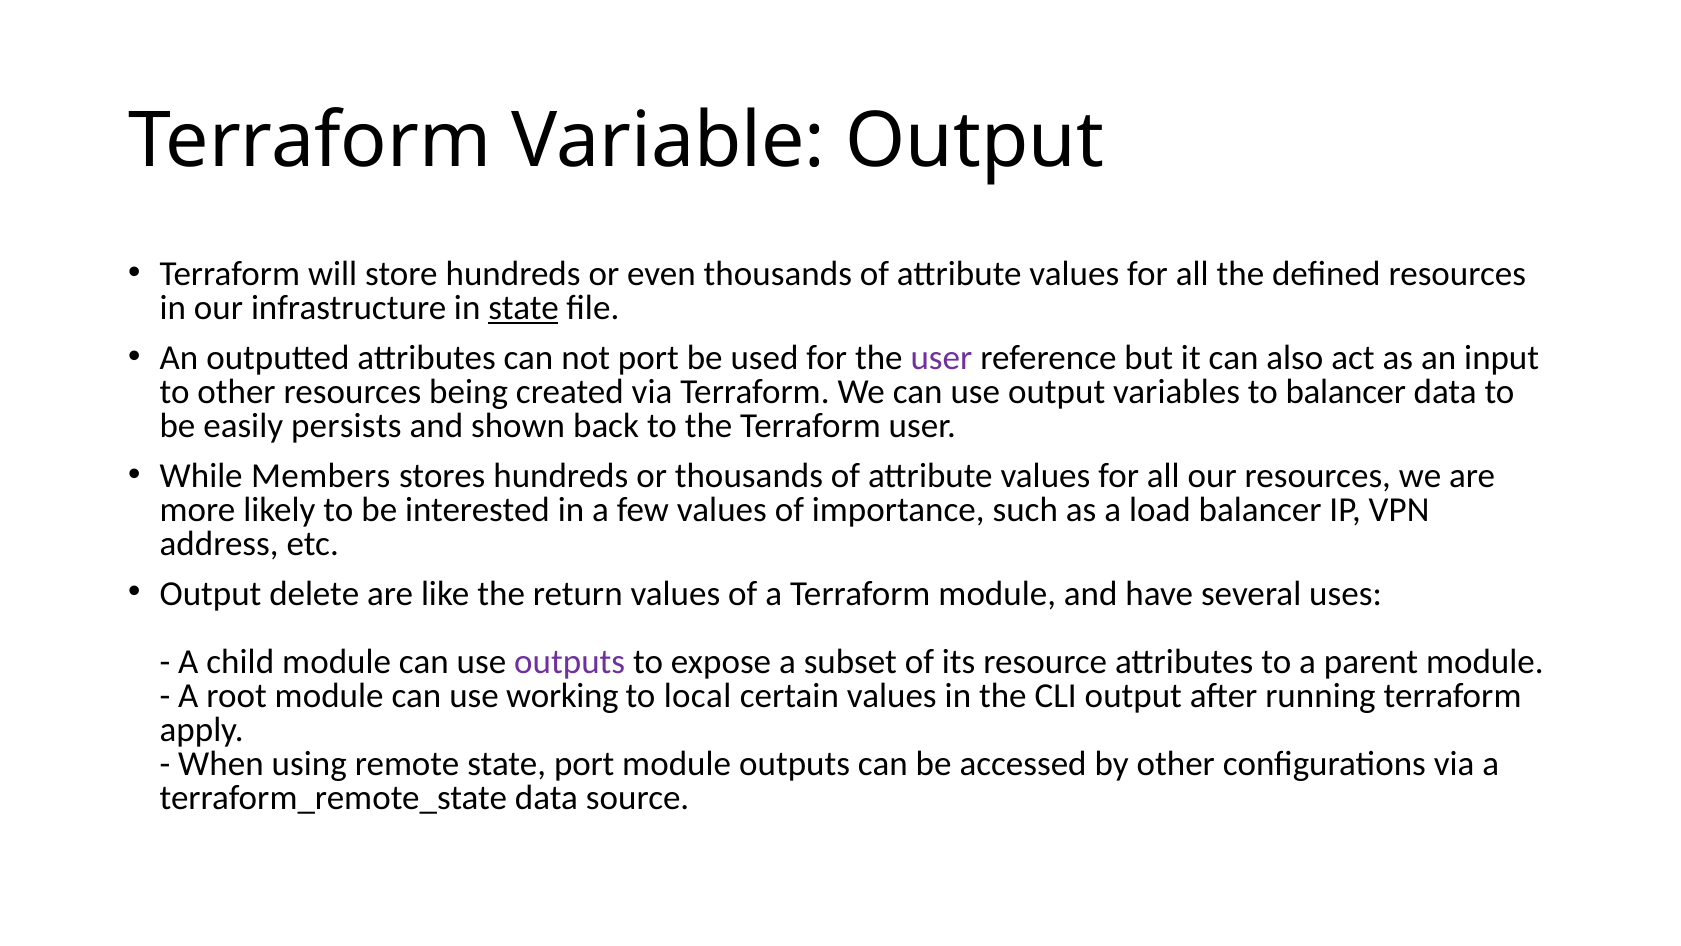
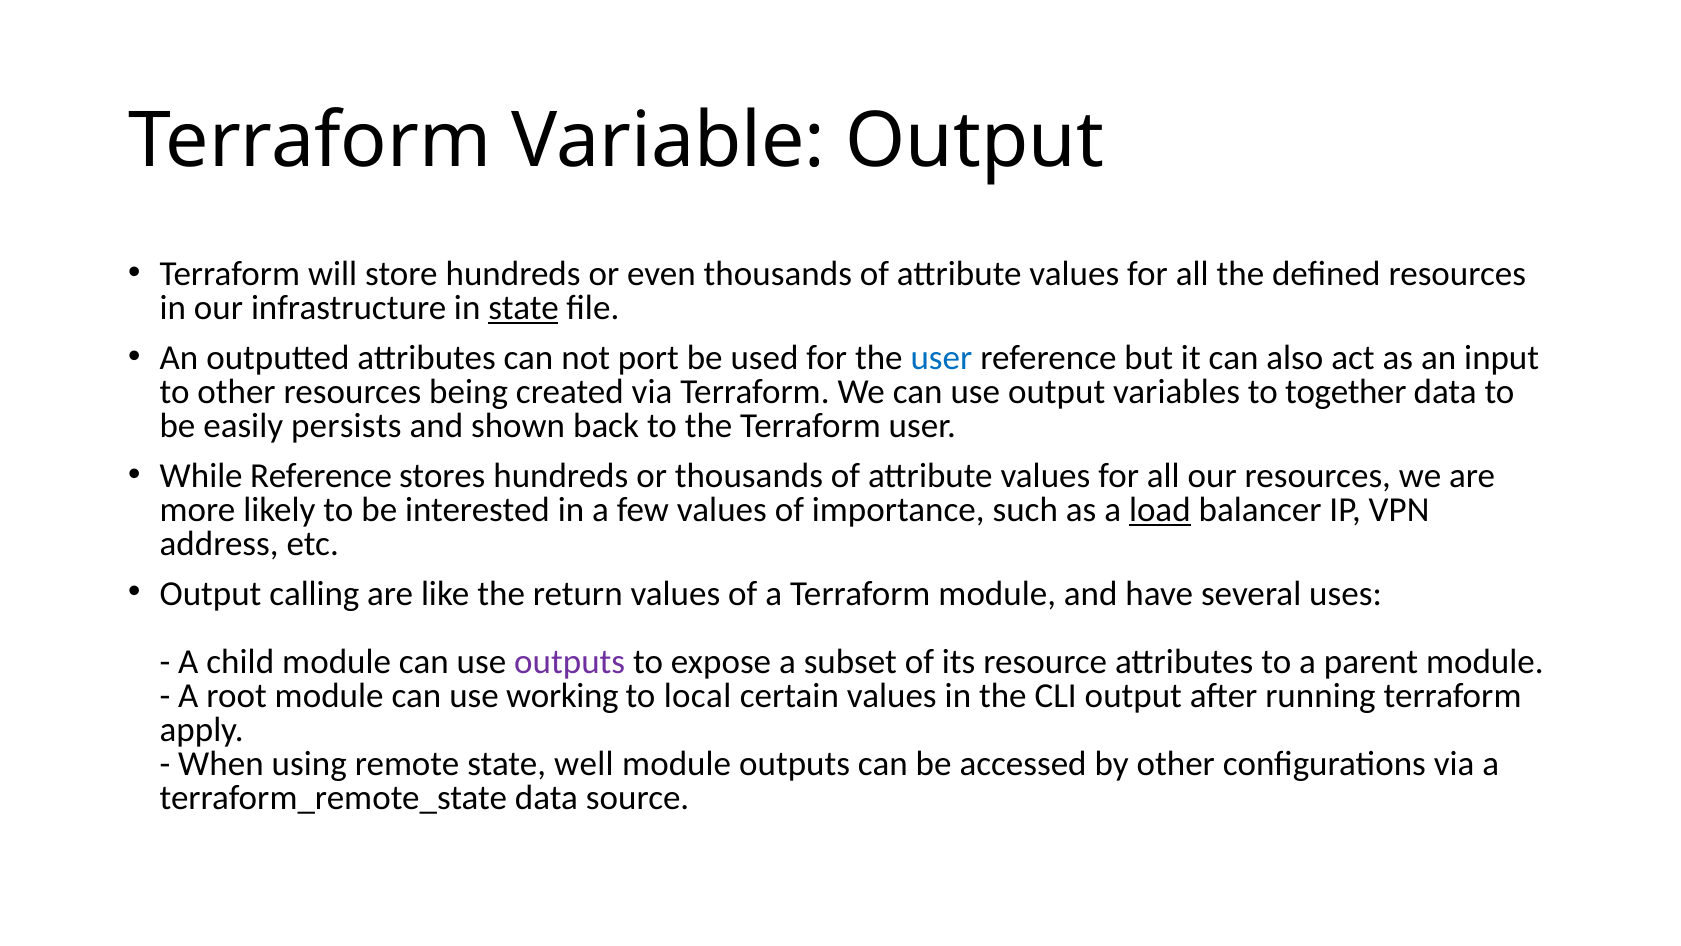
user at (941, 358) colour: purple -> blue
to balancer: balancer -> together
While Members: Members -> Reference
load underline: none -> present
delete: delete -> calling
state port: port -> well
